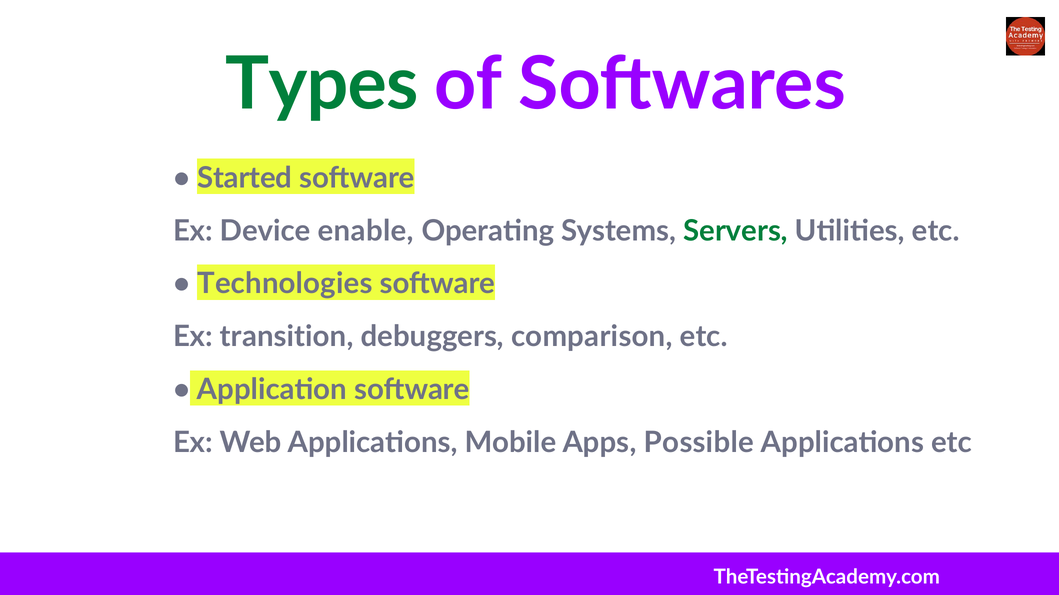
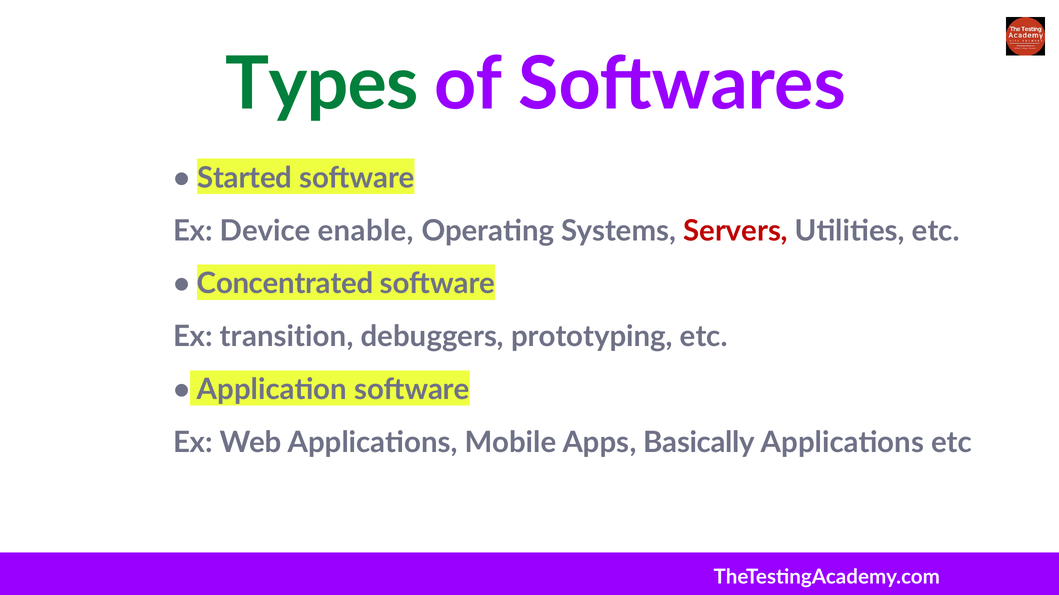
Servers colour: green -> red
Technologies: Technologies -> Concentrated
comparison: comparison -> prototyping
Possible: Possible -> Basically
